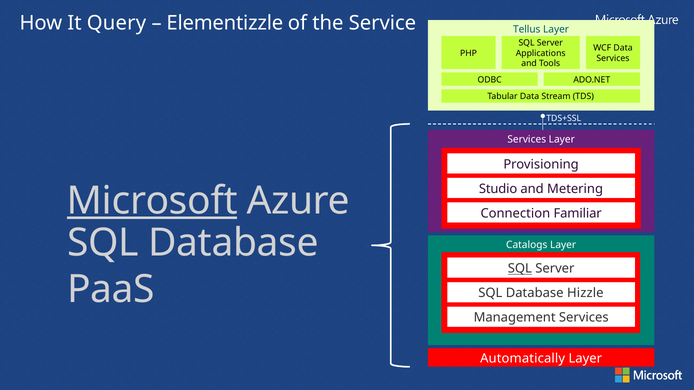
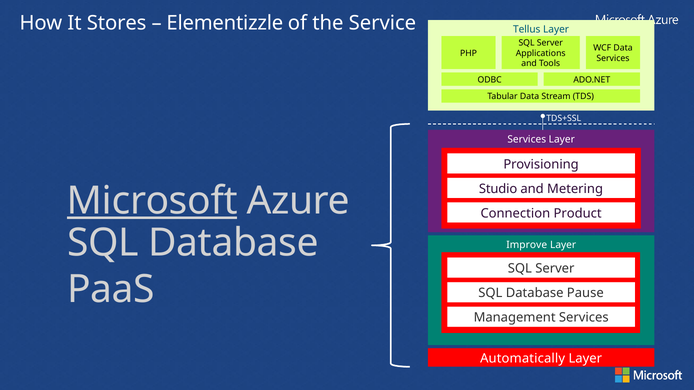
Query: Query -> Stores
Familiar: Familiar -> Product
Catalogs: Catalogs -> Improve
SQL at (520, 269) underline: present -> none
Hizzle: Hizzle -> Pause
